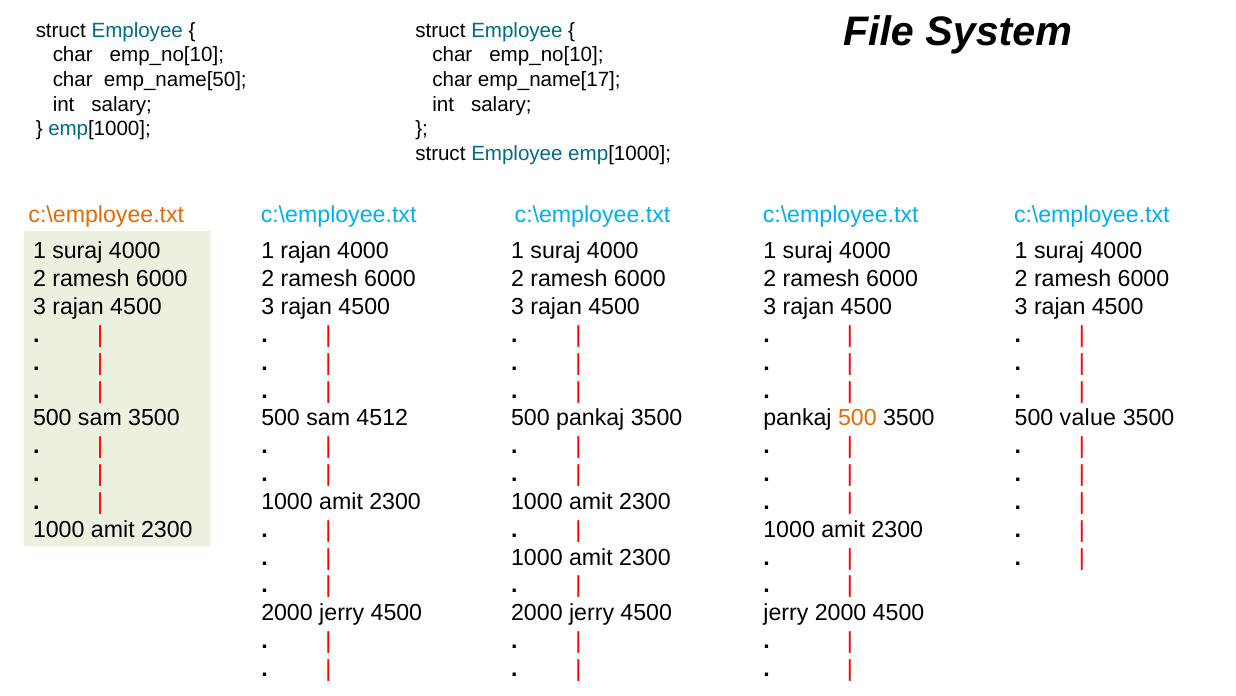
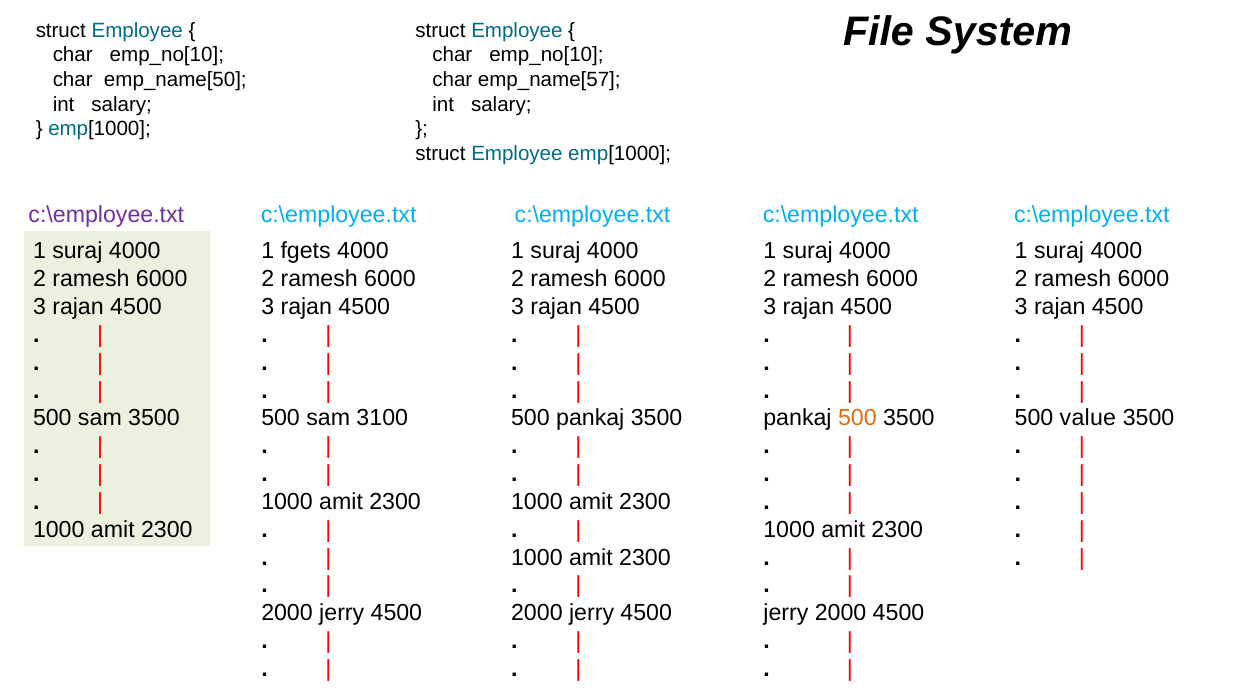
emp_name[17: emp_name[17 -> emp_name[57
c:\employee.txt at (106, 214) colour: orange -> purple
1 rajan: rajan -> fgets
4512: 4512 -> 3100
